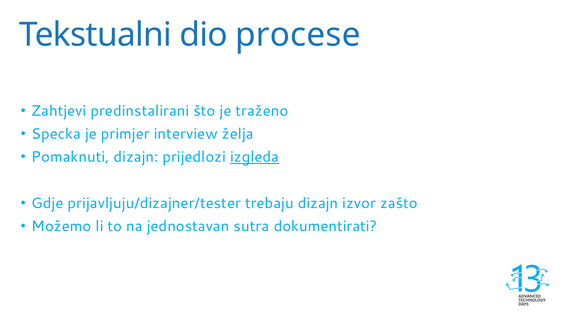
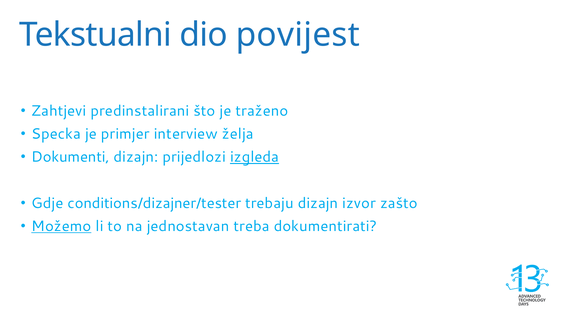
procese: procese -> povijest
Pomaknuti: Pomaknuti -> Dokumenti
prijavljuju/dizajner/tester: prijavljuju/dizajner/tester -> conditions/dizajner/tester
Možemo underline: none -> present
sutra: sutra -> treba
